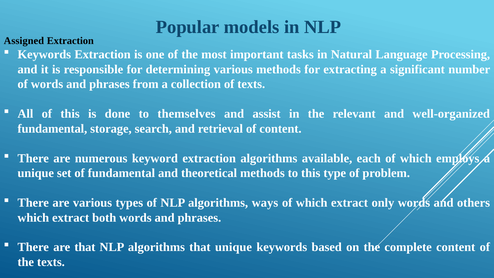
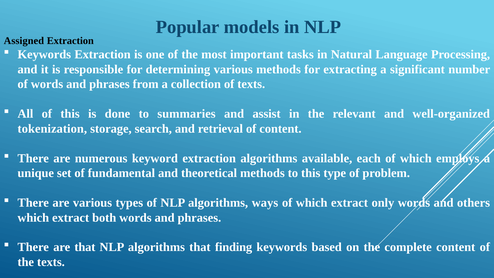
themselves: themselves -> summaries
fundamental at (52, 129): fundamental -> tokenization
that unique: unique -> finding
